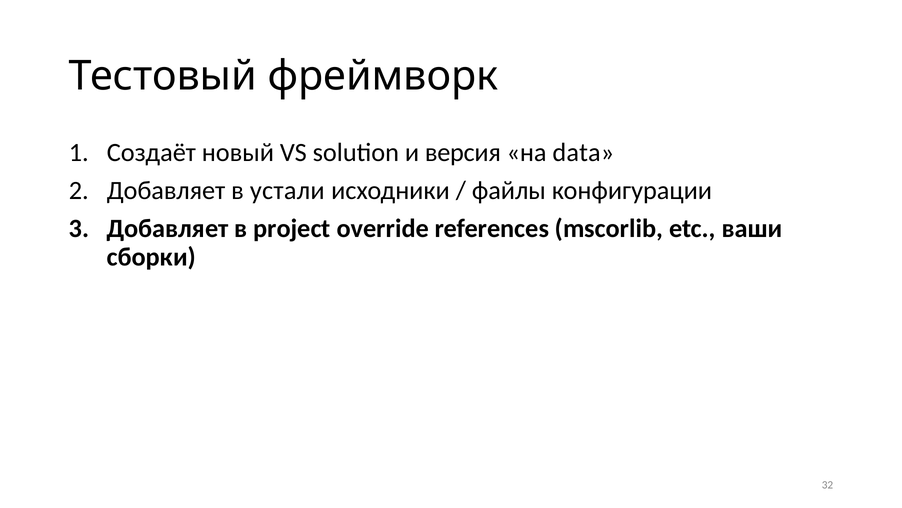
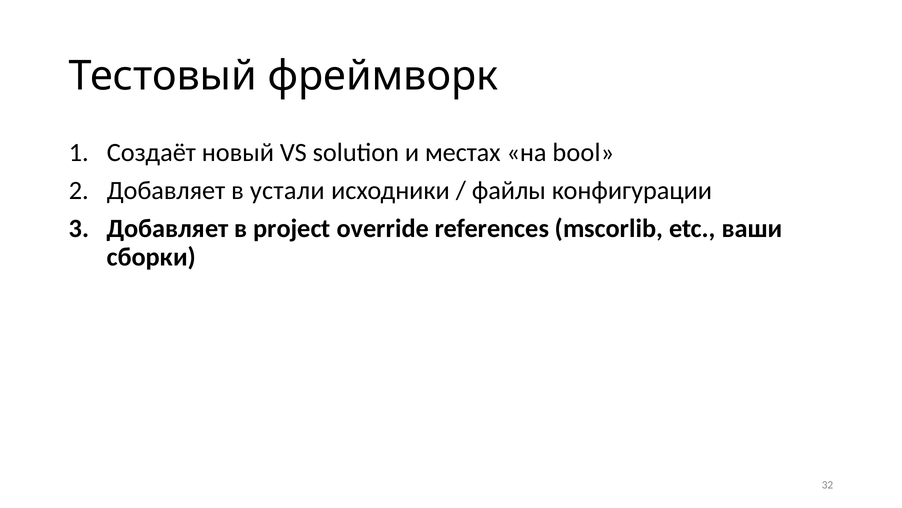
версия: версия -> местах
data: data -> bool
